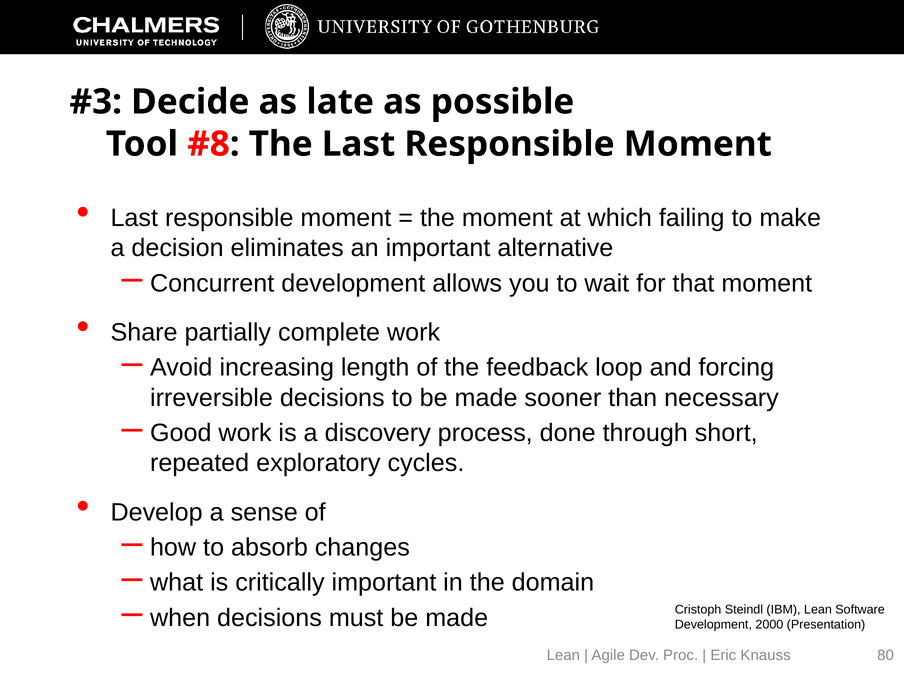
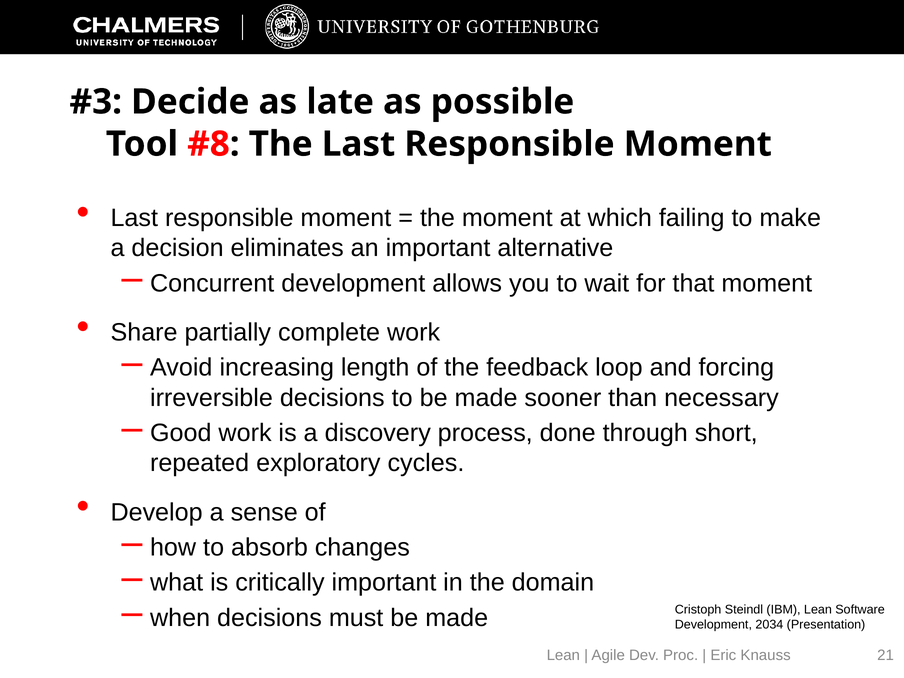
2000: 2000 -> 2034
80: 80 -> 21
